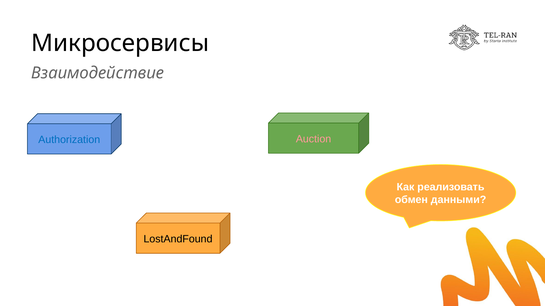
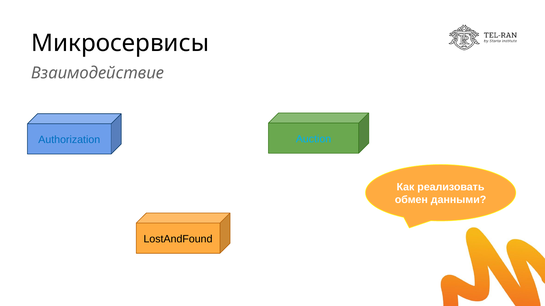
Auction colour: pink -> light blue
